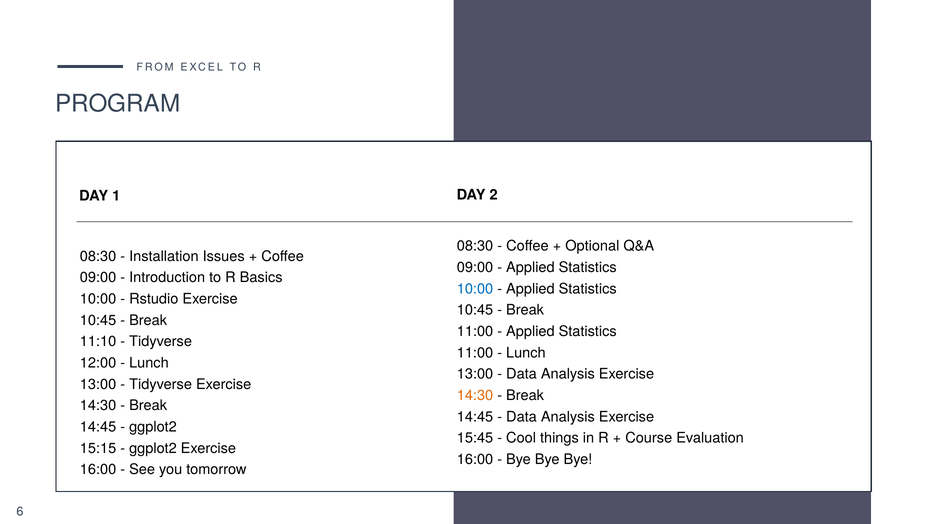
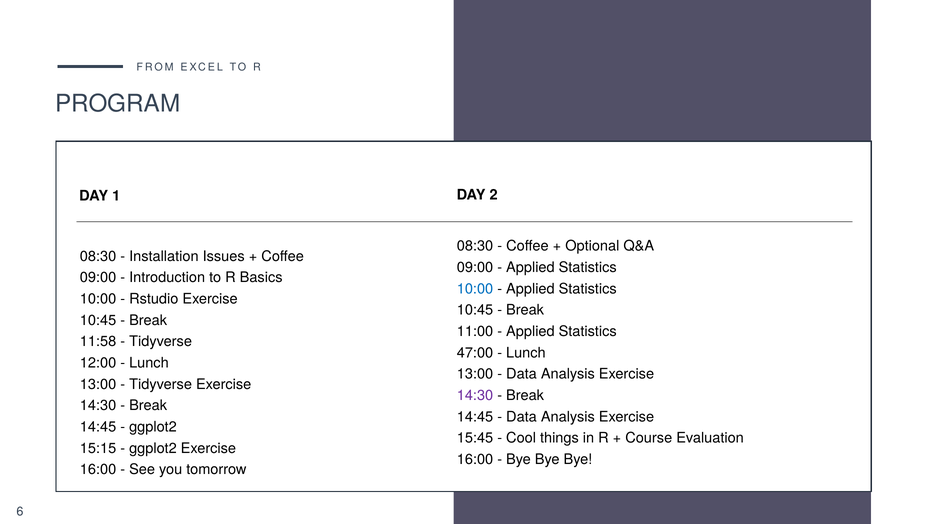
11:10: 11:10 -> 11:58
11:00 at (475, 353): 11:00 -> 47:00
14:30 at (475, 395) colour: orange -> purple
